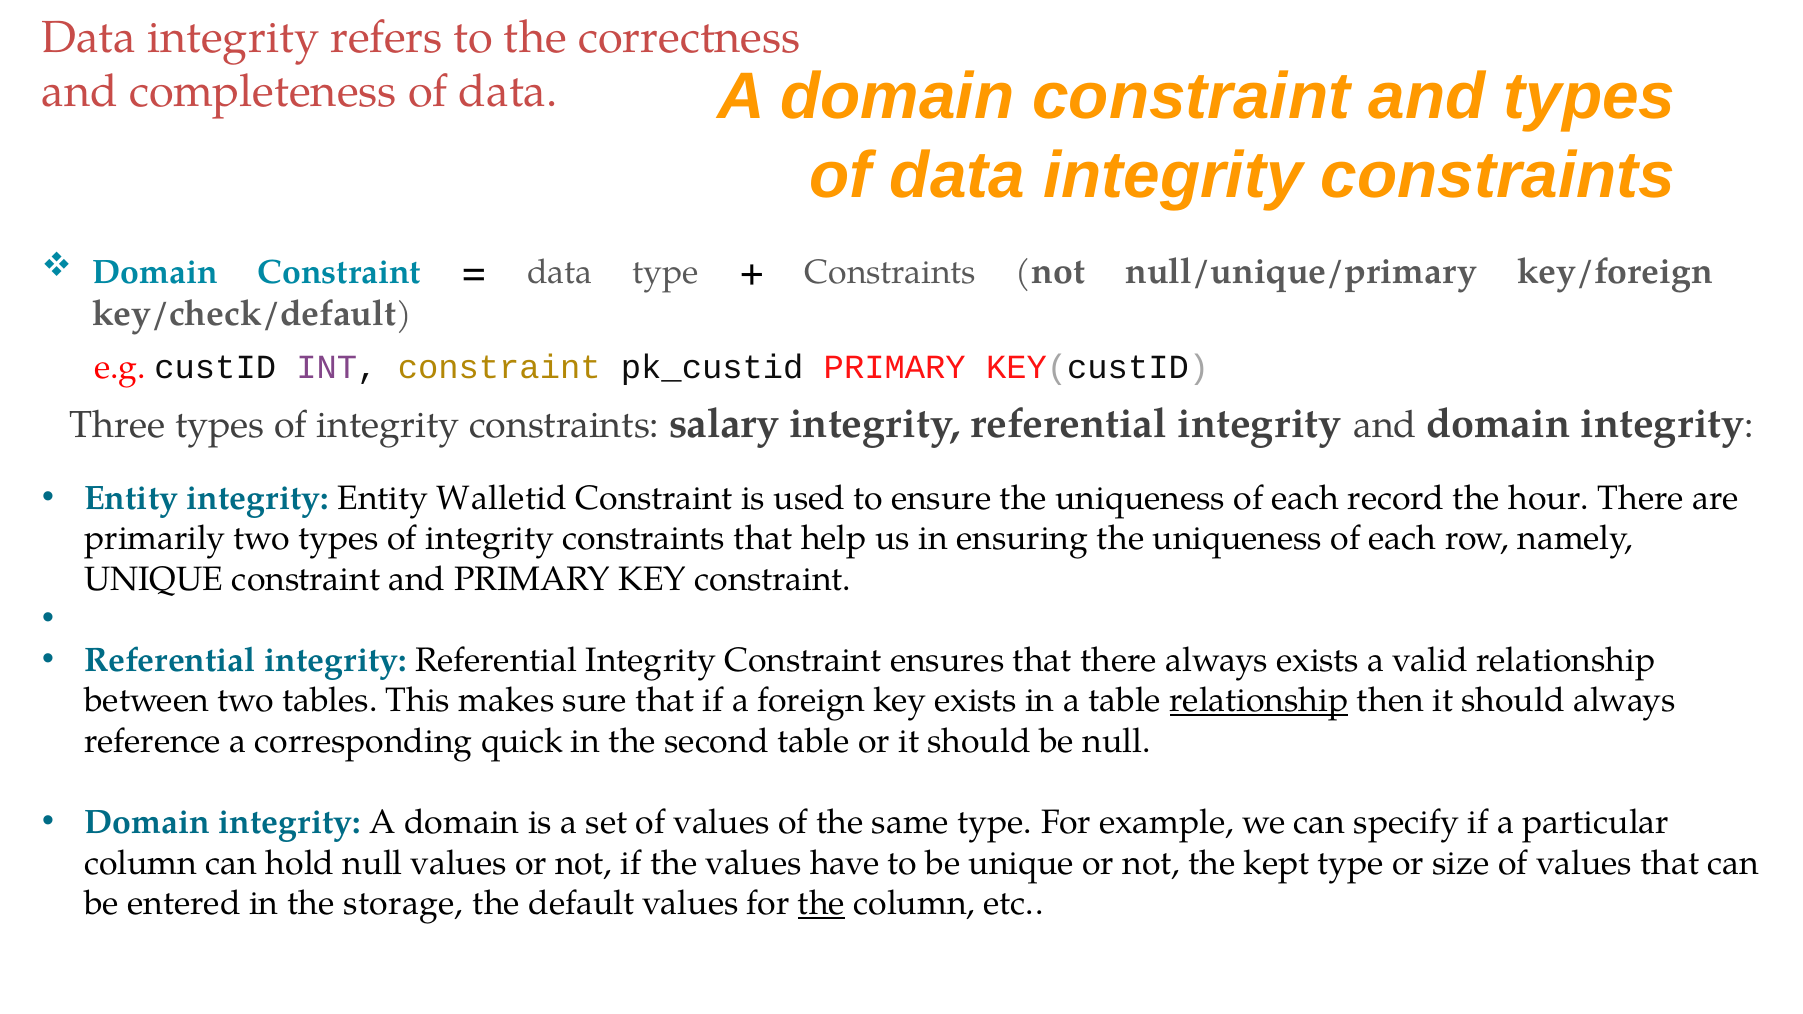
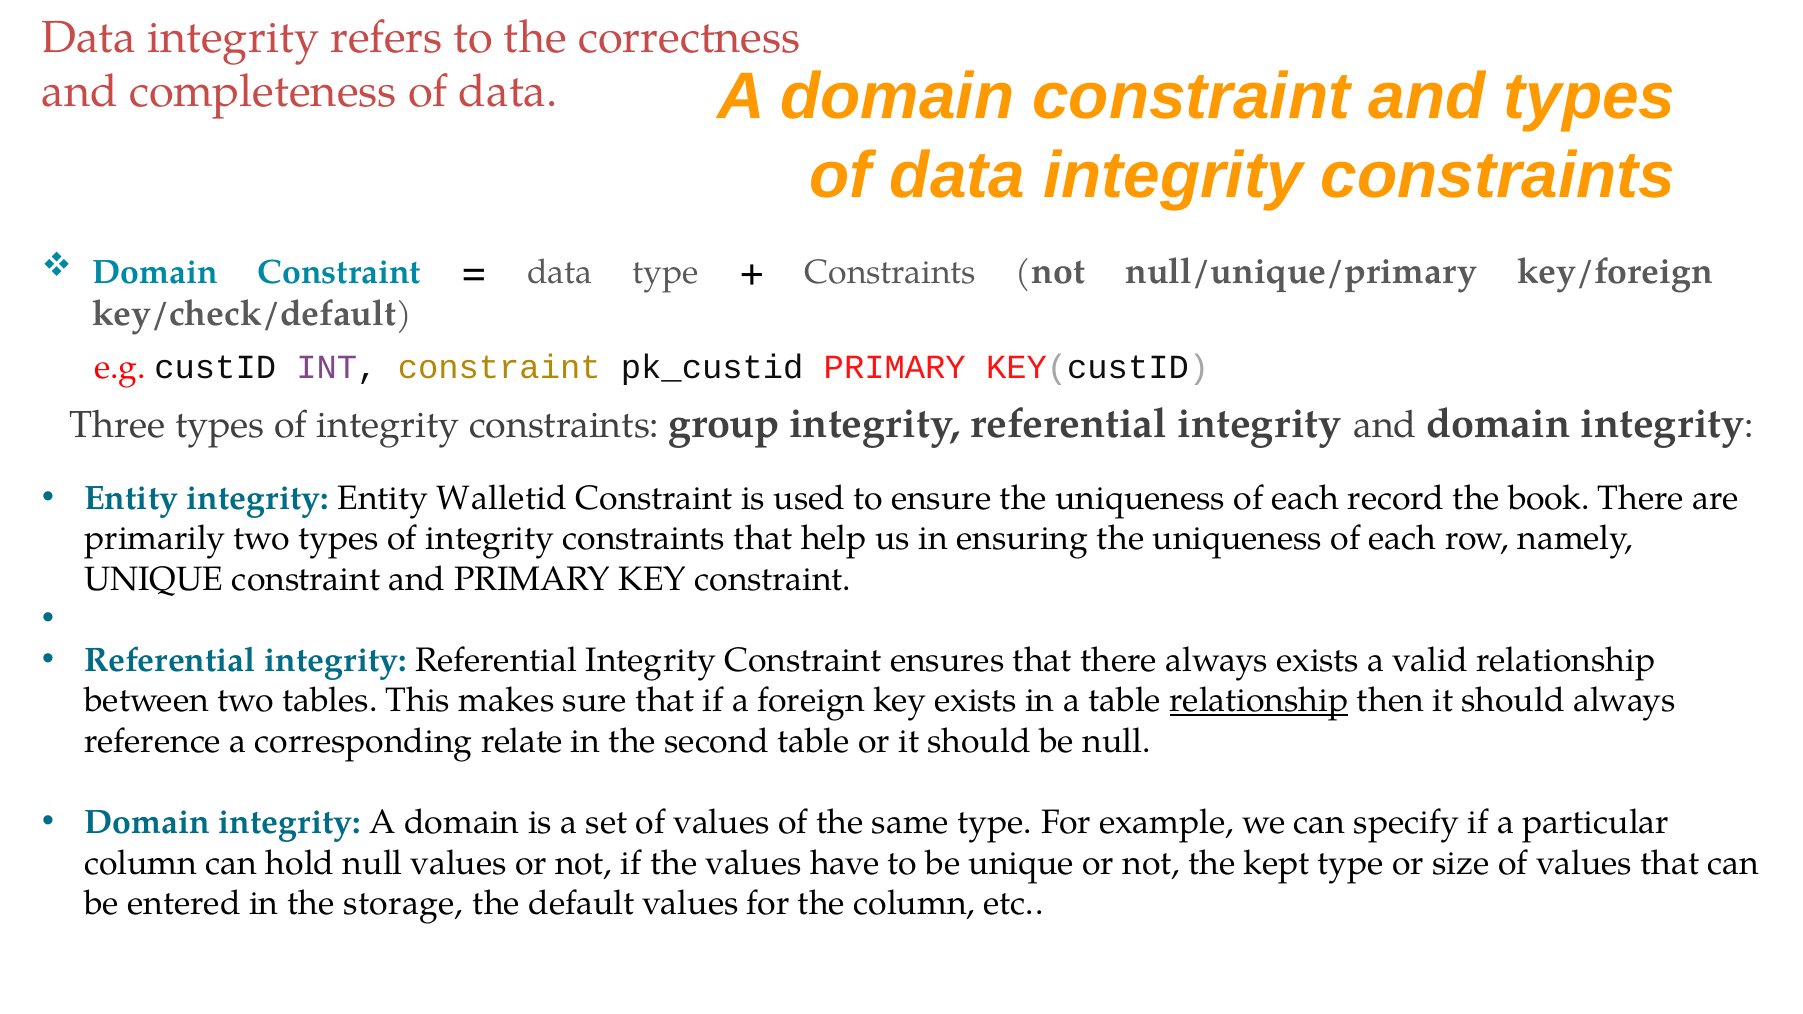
salary: salary -> group
hour: hour -> book
quick: quick -> relate
the at (821, 904) underline: present -> none
